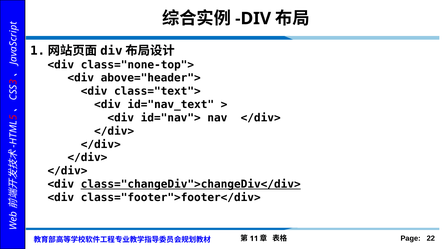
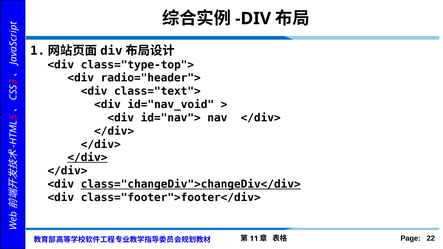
class="none-top">: class="none-top"> -> class="type-top">
above="header">: above="header"> -> radio="header">
id="nav_text: id="nav_text -> id="nav_void
</div> at (87, 158) underline: none -> present
